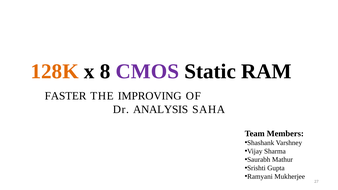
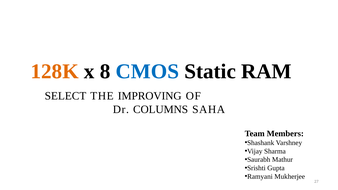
CMOS colour: purple -> blue
FASTER: FASTER -> SELECT
ANALYSIS: ANALYSIS -> COLUMNS
